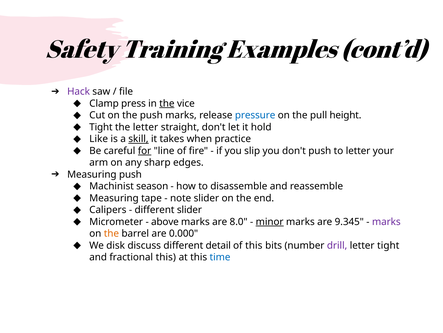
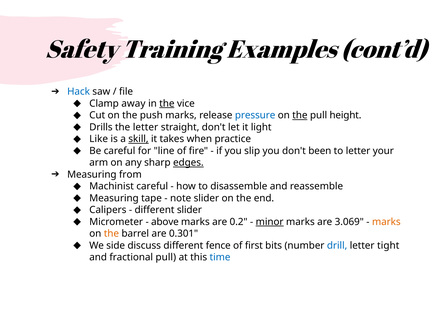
Hack colour: purple -> blue
press: press -> away
the at (300, 115) underline: none -> present
Tight at (101, 127): Tight -> Drills
hold: hold -> light
for underline: present -> none
don't push: push -> been
edges underline: none -> present
Measuring push: push -> from
Machinist season: season -> careful
8.0: 8.0 -> 0.2
9.345: 9.345 -> 3.069
marks at (386, 221) colour: purple -> orange
0.000: 0.000 -> 0.301
disk: disk -> side
detail: detail -> fence
of this: this -> first
drill colour: purple -> blue
fractional this: this -> pull
